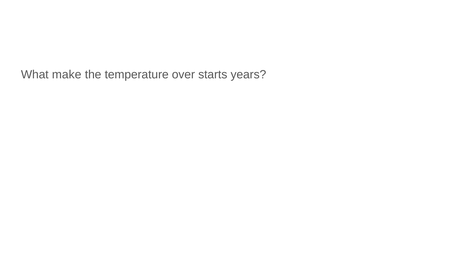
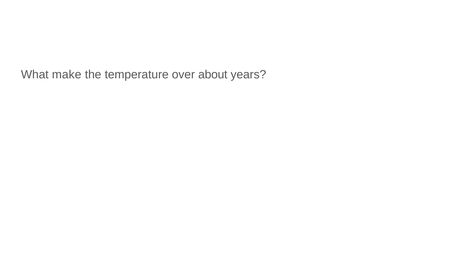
starts: starts -> about
